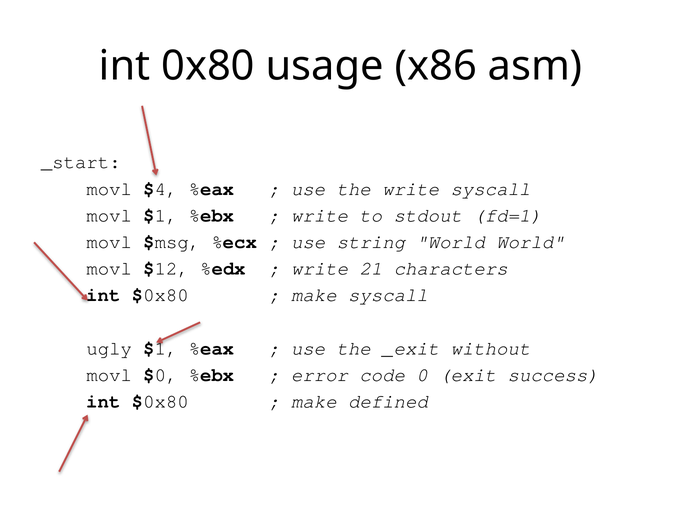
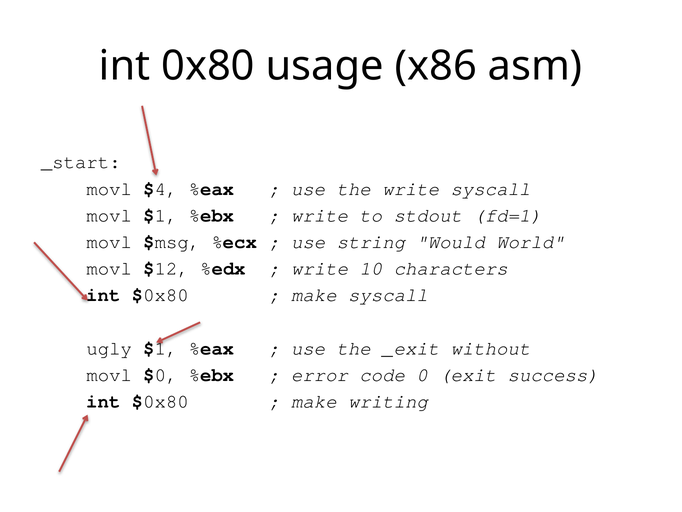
string World: World -> Would
21: 21 -> 10
defined: defined -> writing
